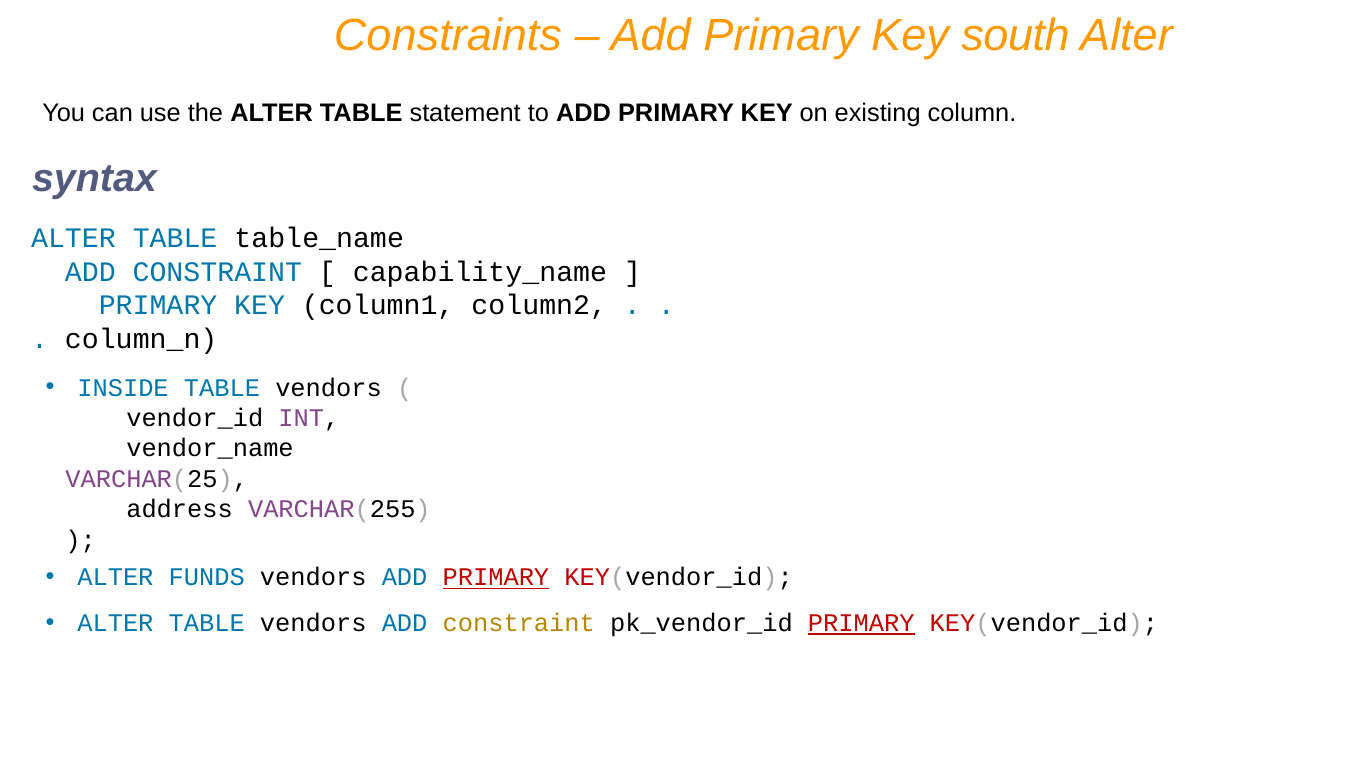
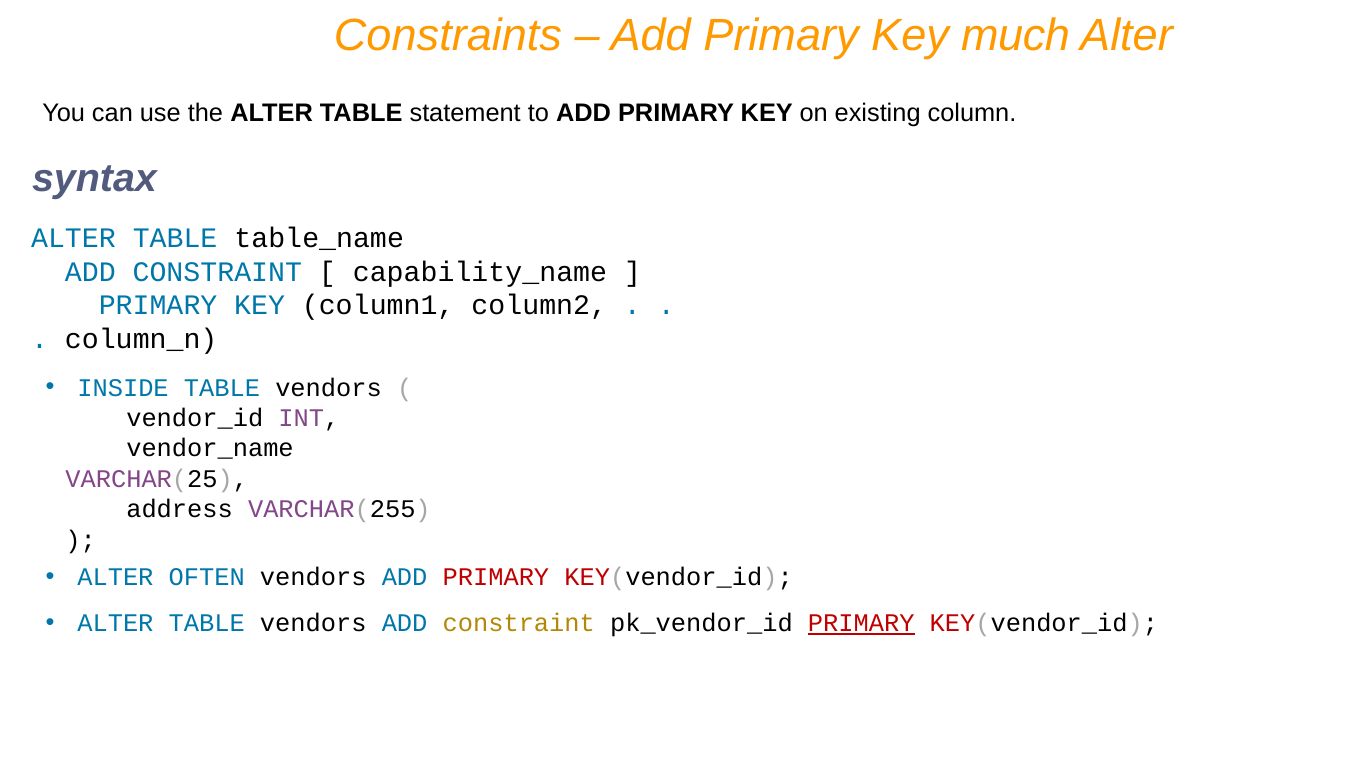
south: south -> much
FUNDS: FUNDS -> OFTEN
PRIMARY at (496, 578) underline: present -> none
